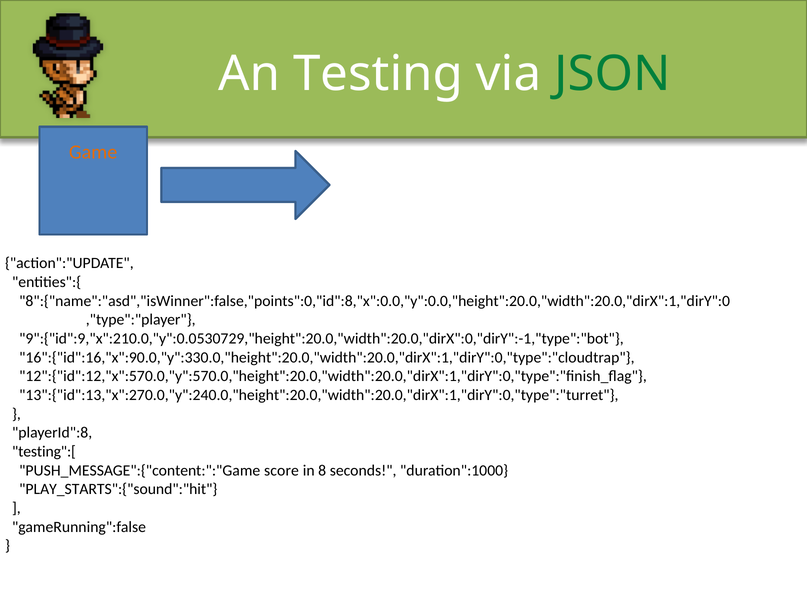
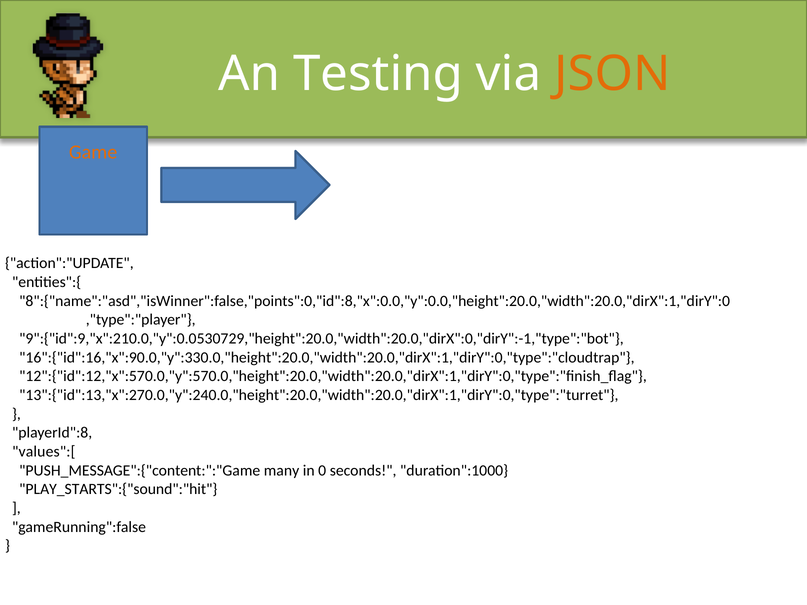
JSON colour: green -> orange
testing":[: testing":[ -> values":[
score: score -> many
8: 8 -> 0
